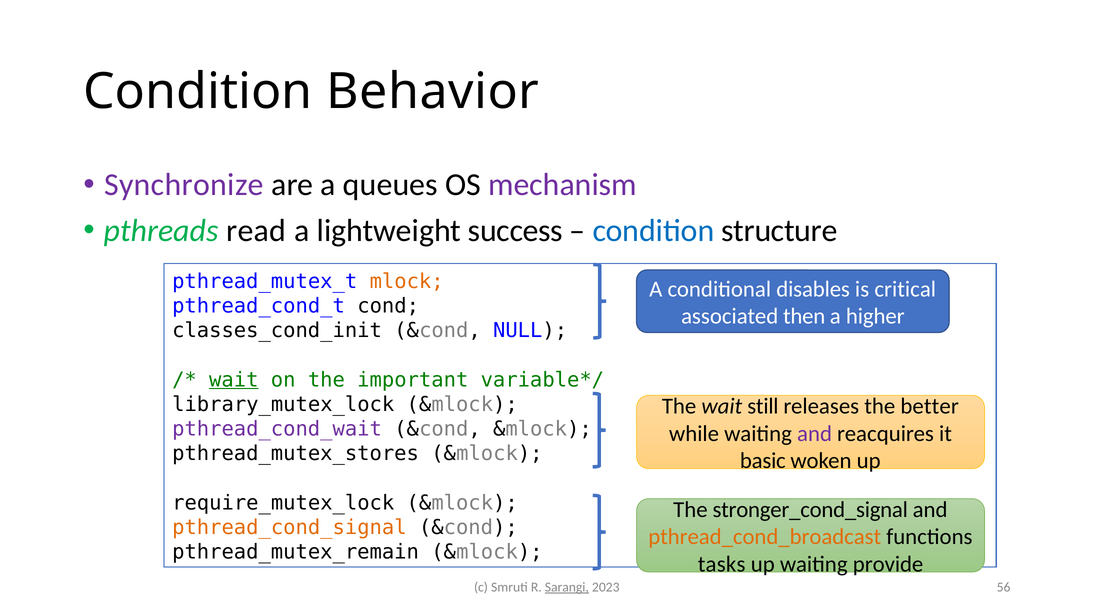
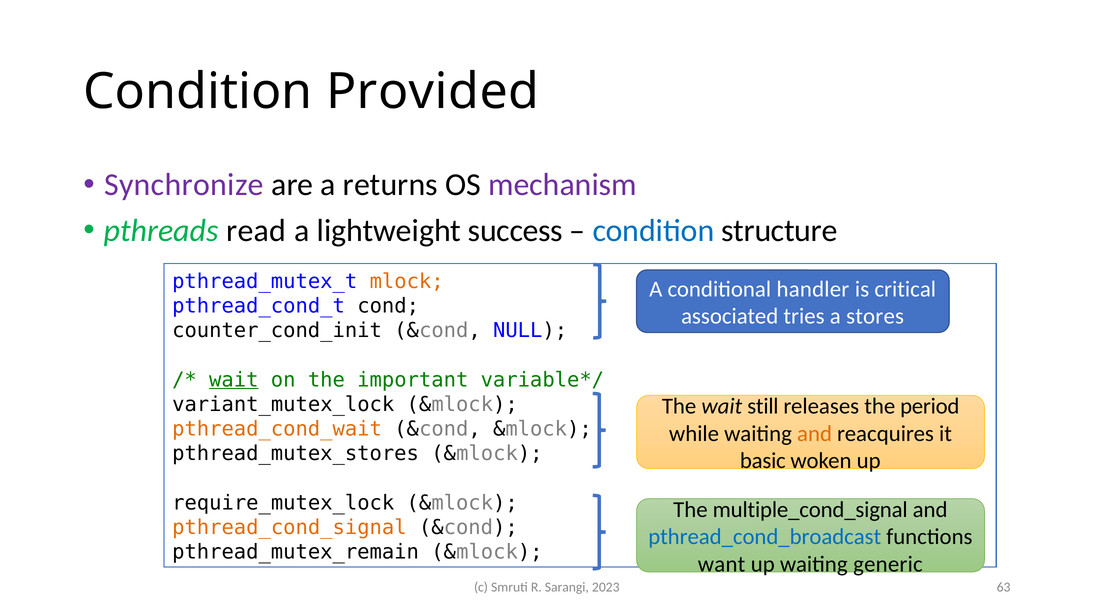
Behavior: Behavior -> Provided
queues: queues -> returns
disables: disables -> handler
then: then -> tries
higher: higher -> stores
classes_cond_init: classes_cond_init -> counter_cond_init
library_mutex_lock: library_mutex_lock -> variant_mutex_lock
better: better -> period
pthread_cond_wait colour: purple -> orange
and at (815, 434) colour: purple -> orange
stronger_cond_signal: stronger_cond_signal -> multiple_cond_signal
pthread_cond_broadcast colour: orange -> blue
tasks: tasks -> want
provide: provide -> generic
Sarangi underline: present -> none
56: 56 -> 63
